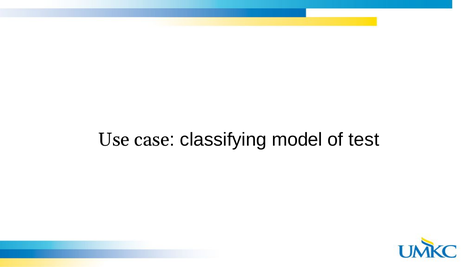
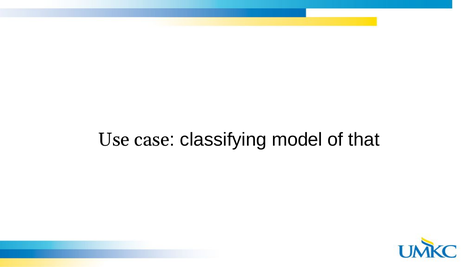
test: test -> that
